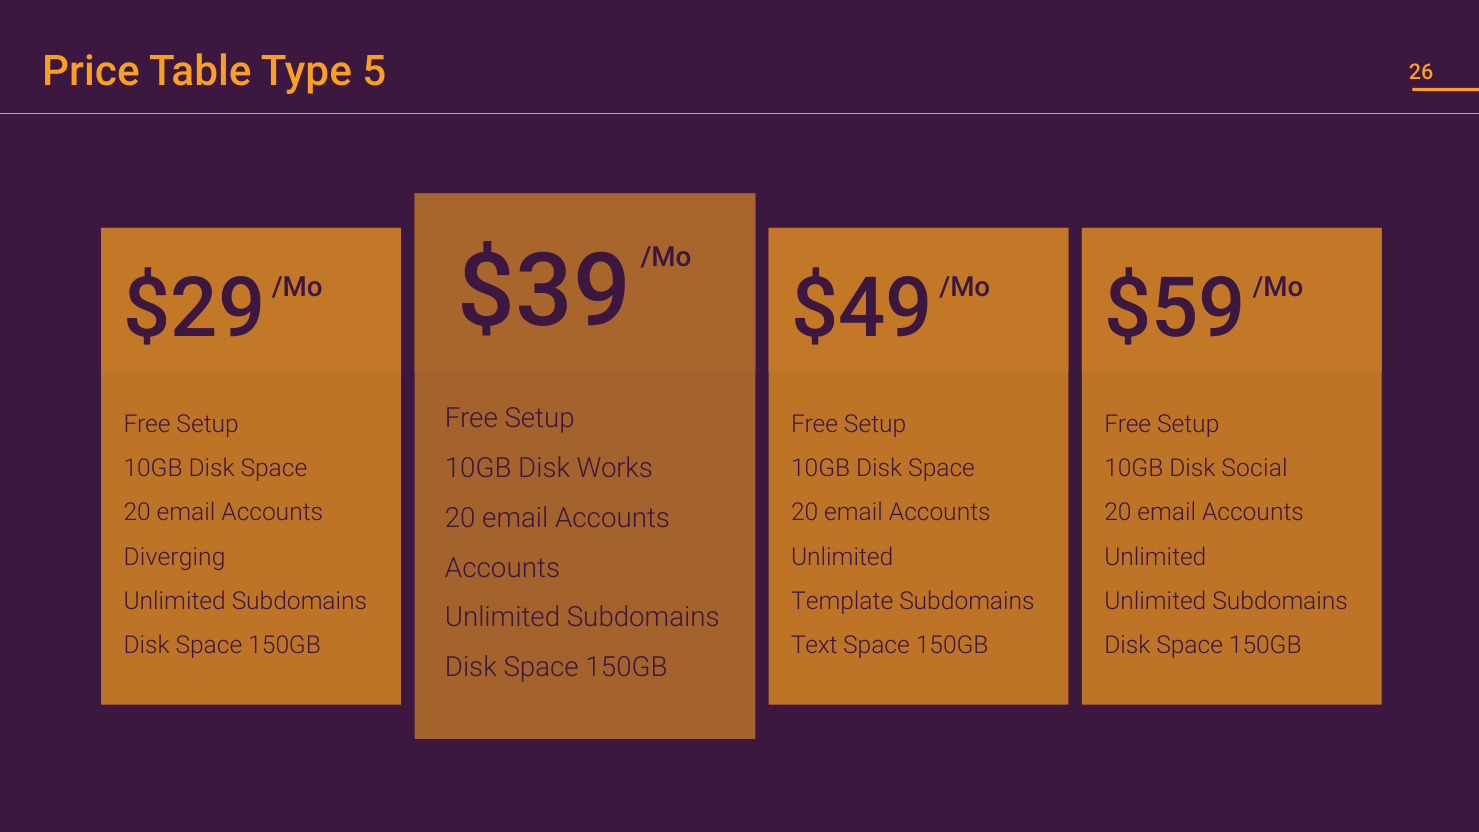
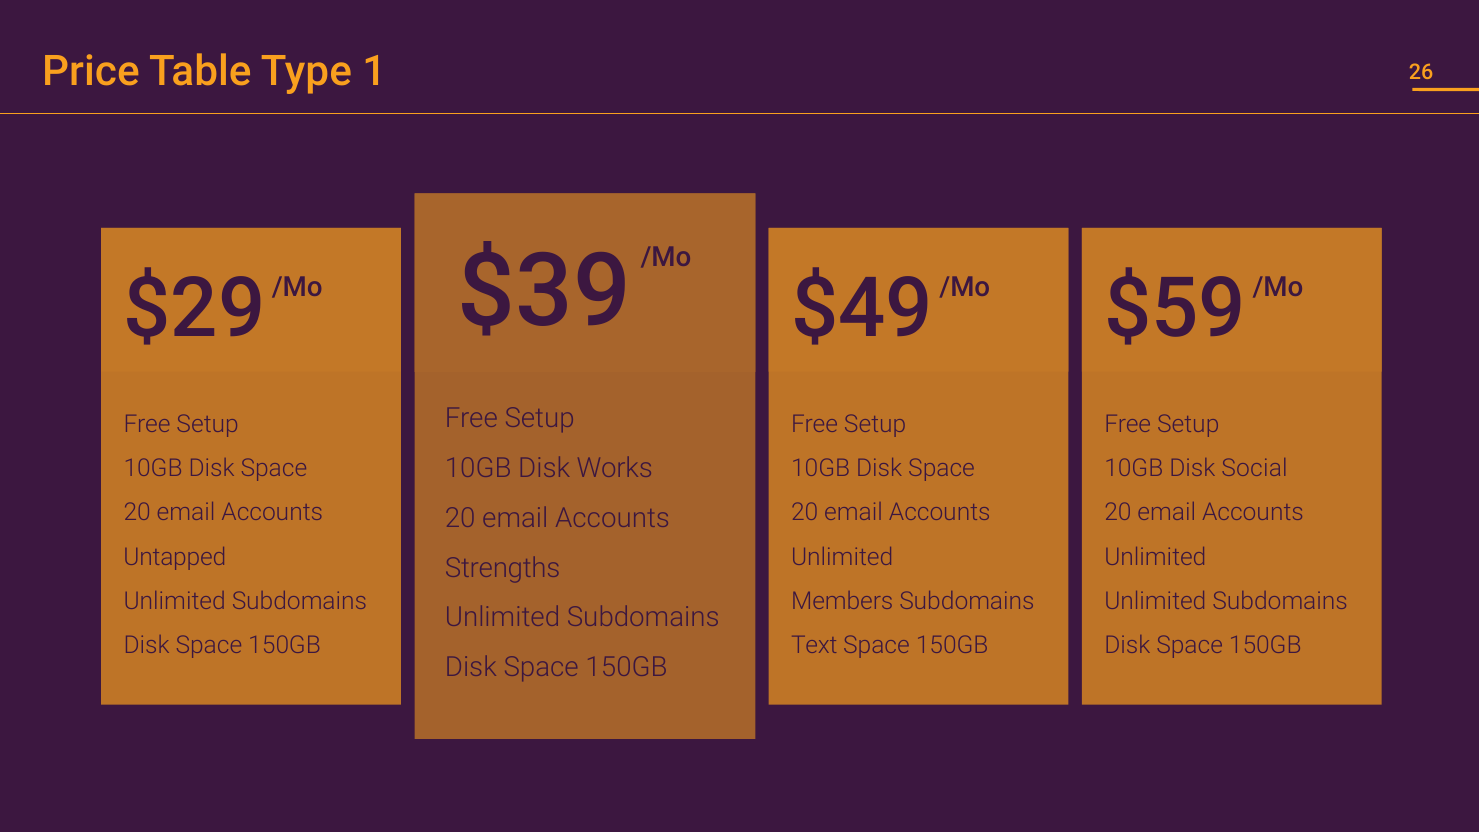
5: 5 -> 1
Diverging: Diverging -> Untapped
Accounts at (502, 568): Accounts -> Strengths
Template: Template -> Members
